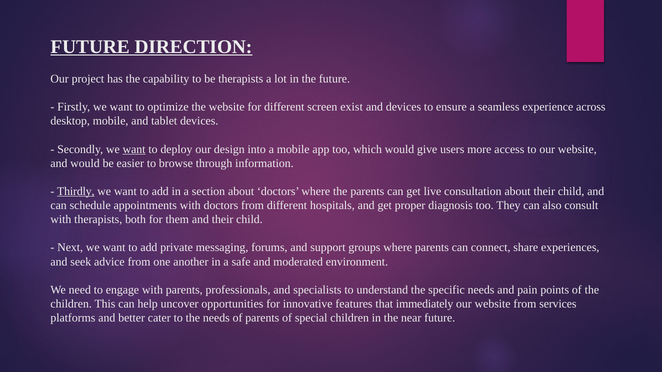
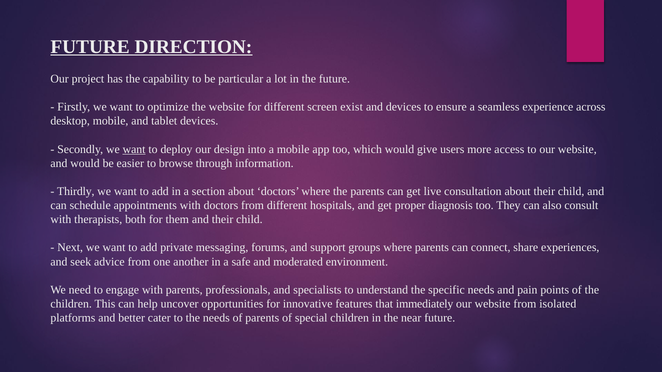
be therapists: therapists -> particular
Thirdly underline: present -> none
services: services -> isolated
